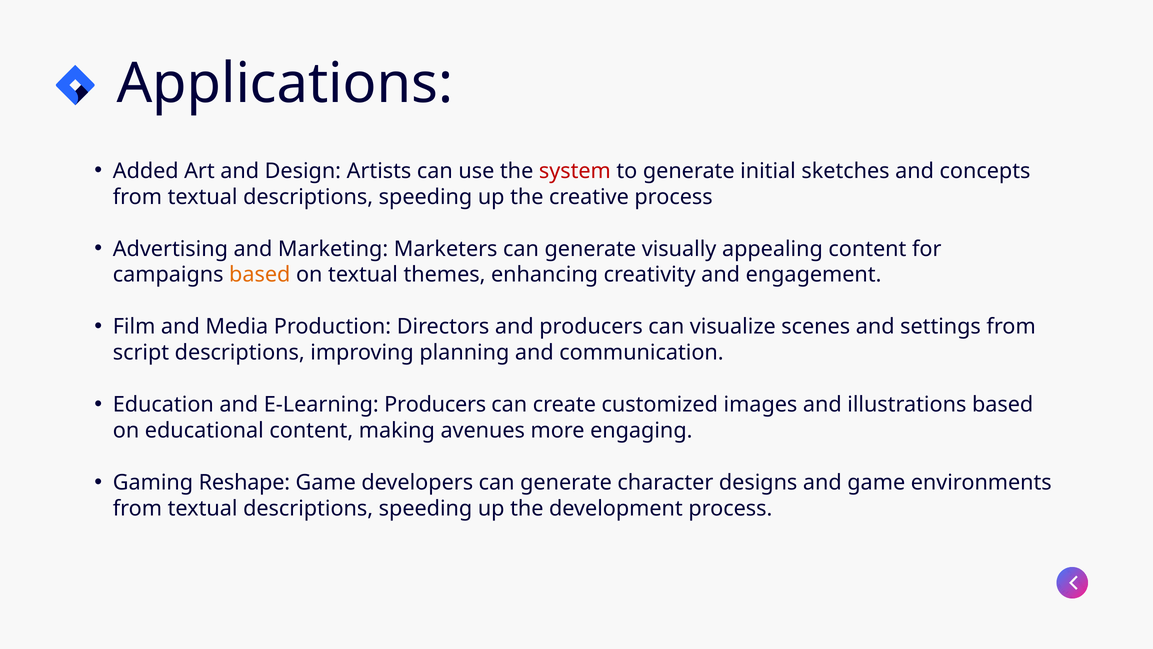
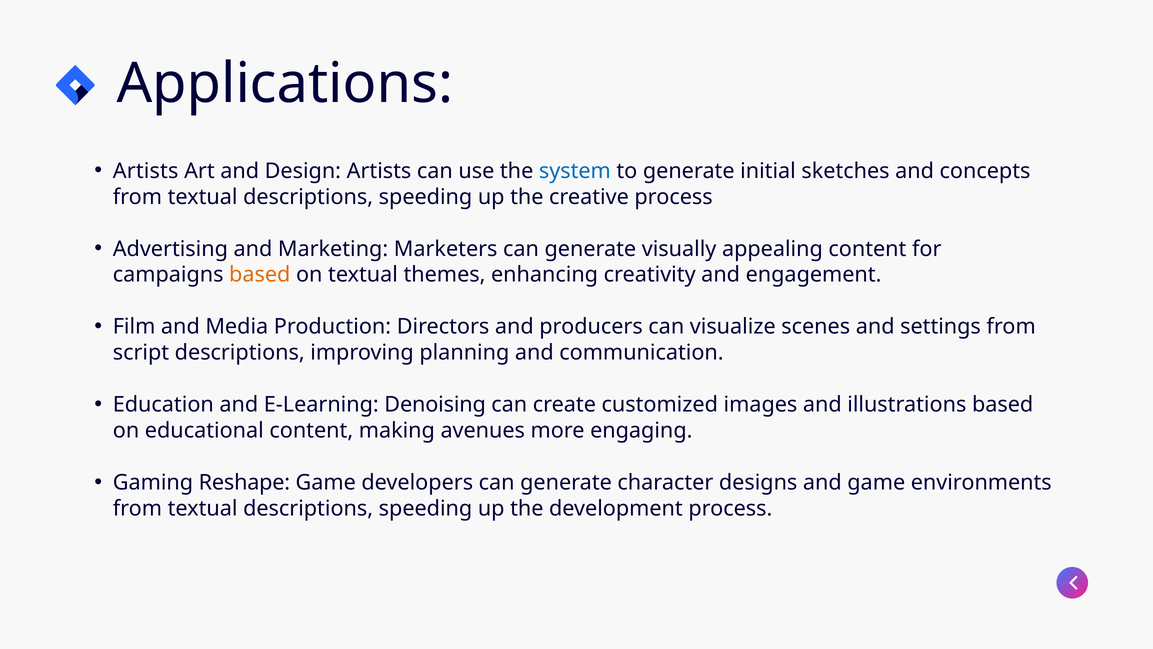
Added at (146, 171): Added -> Artists
system colour: red -> blue
E-Learning Producers: Producers -> Denoising
